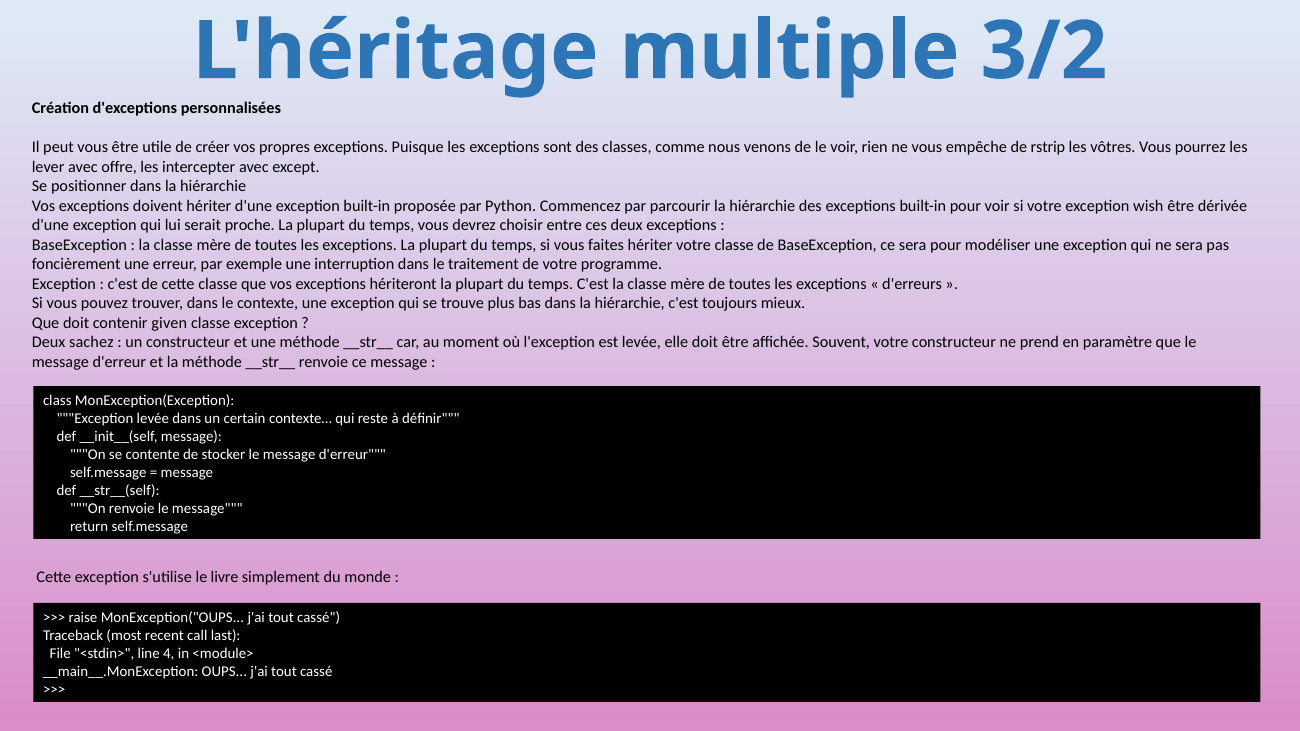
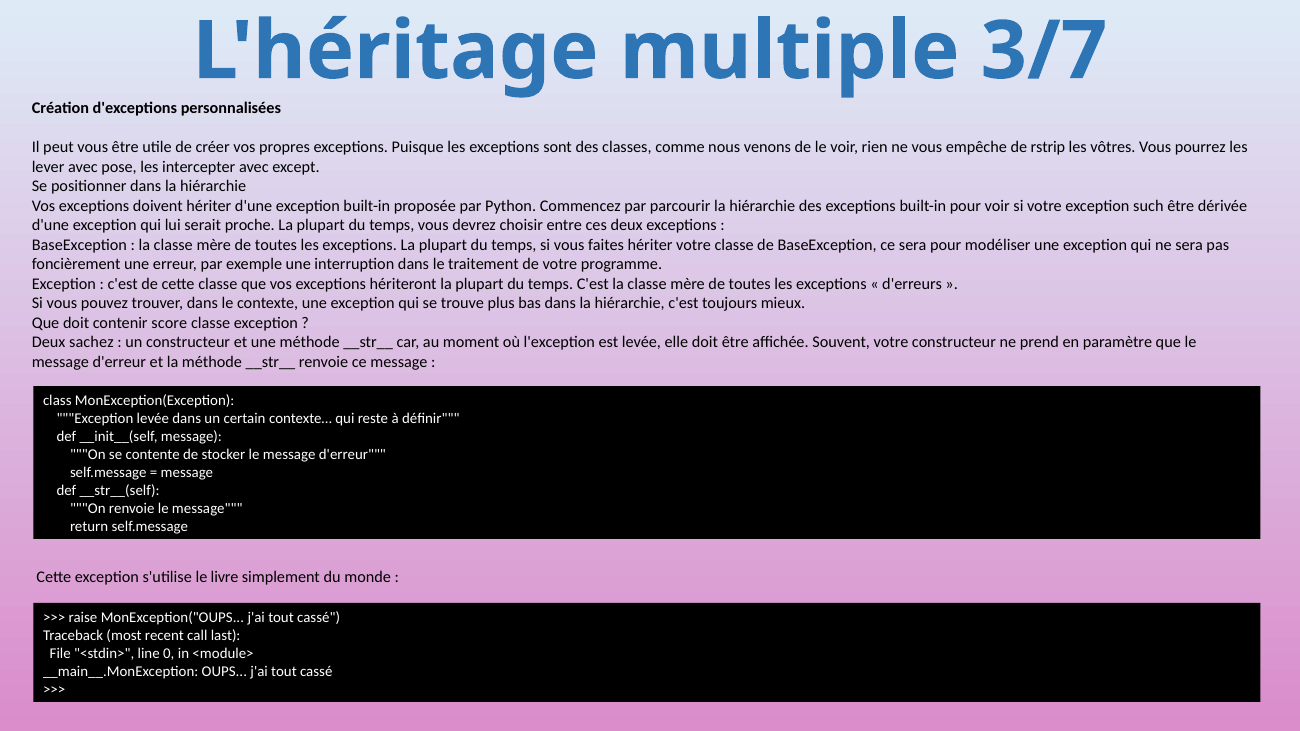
3/2: 3/2 -> 3/7
offre: offre -> pose
wish: wish -> such
given: given -> score
4: 4 -> 0
